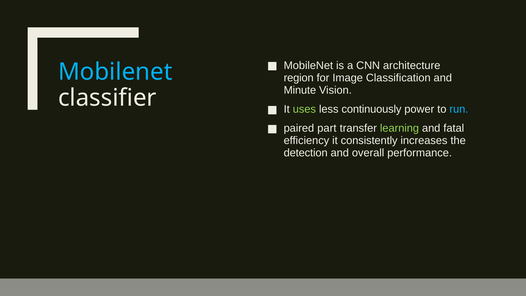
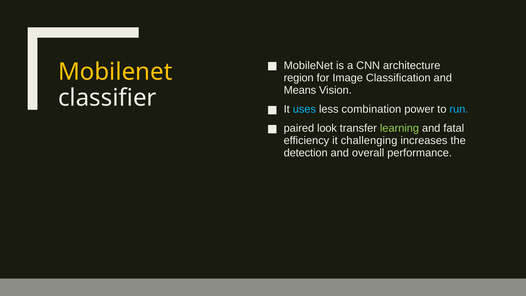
Mobilenet at (115, 72) colour: light blue -> yellow
Minute: Minute -> Means
uses colour: light green -> light blue
continuously: continuously -> combination
part: part -> look
consistently: consistently -> challenging
